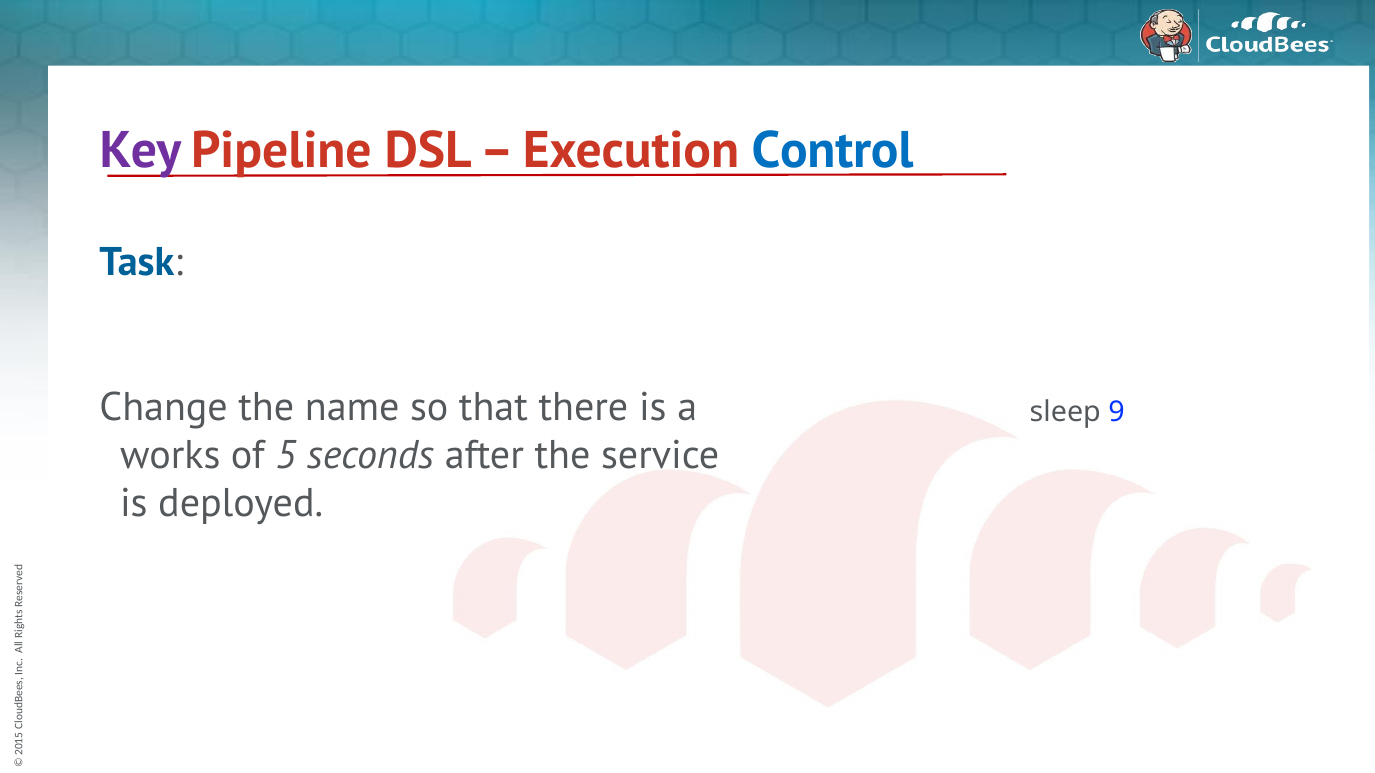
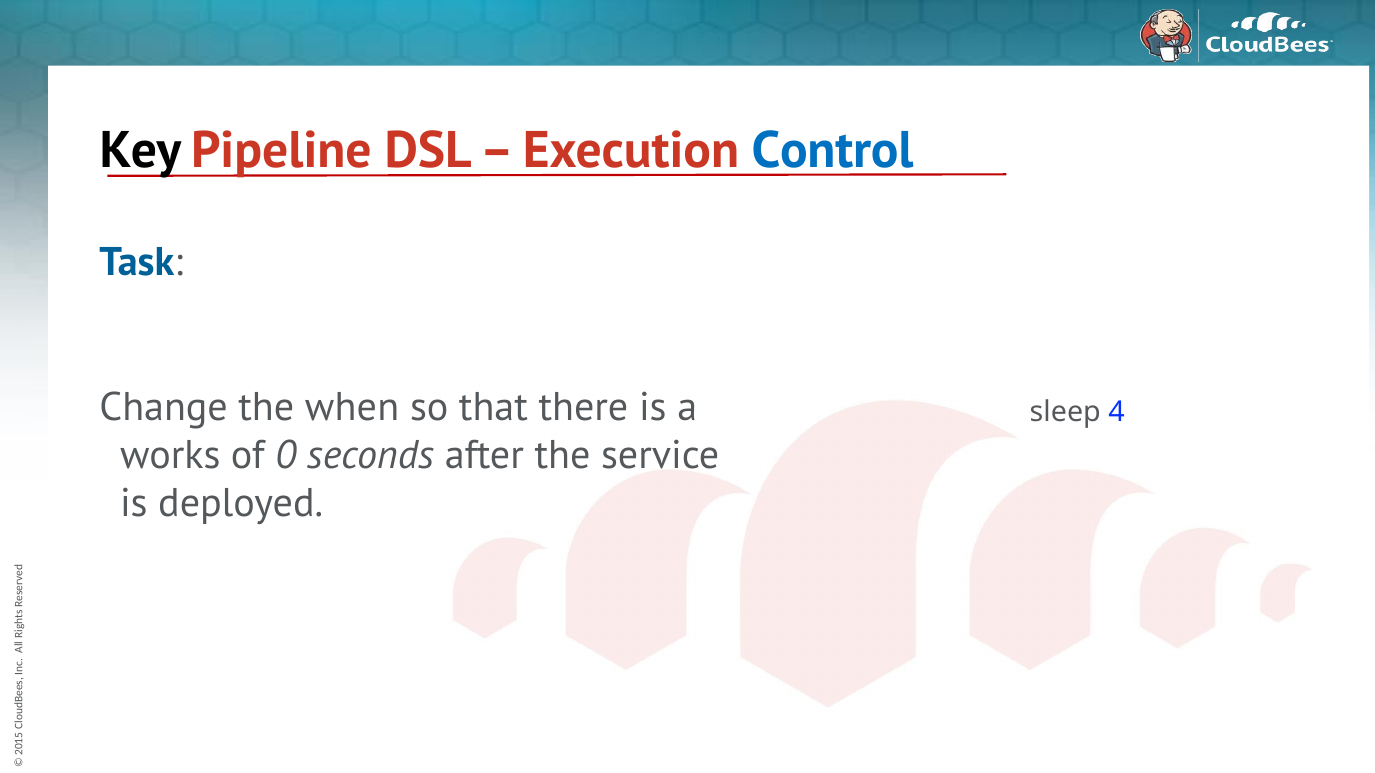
Key colour: purple -> black
name: name -> when
9: 9 -> 4
of 5: 5 -> 0
